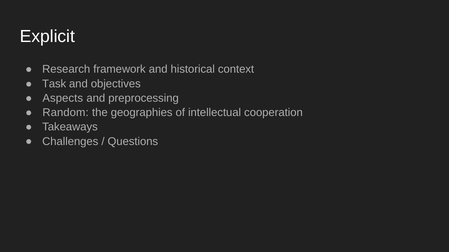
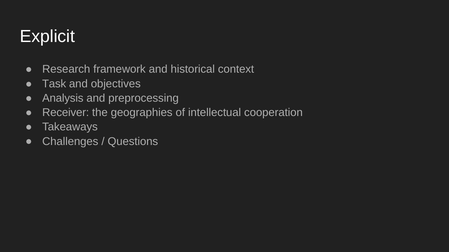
Aspects: Aspects -> Analysis
Random: Random -> Receiver
